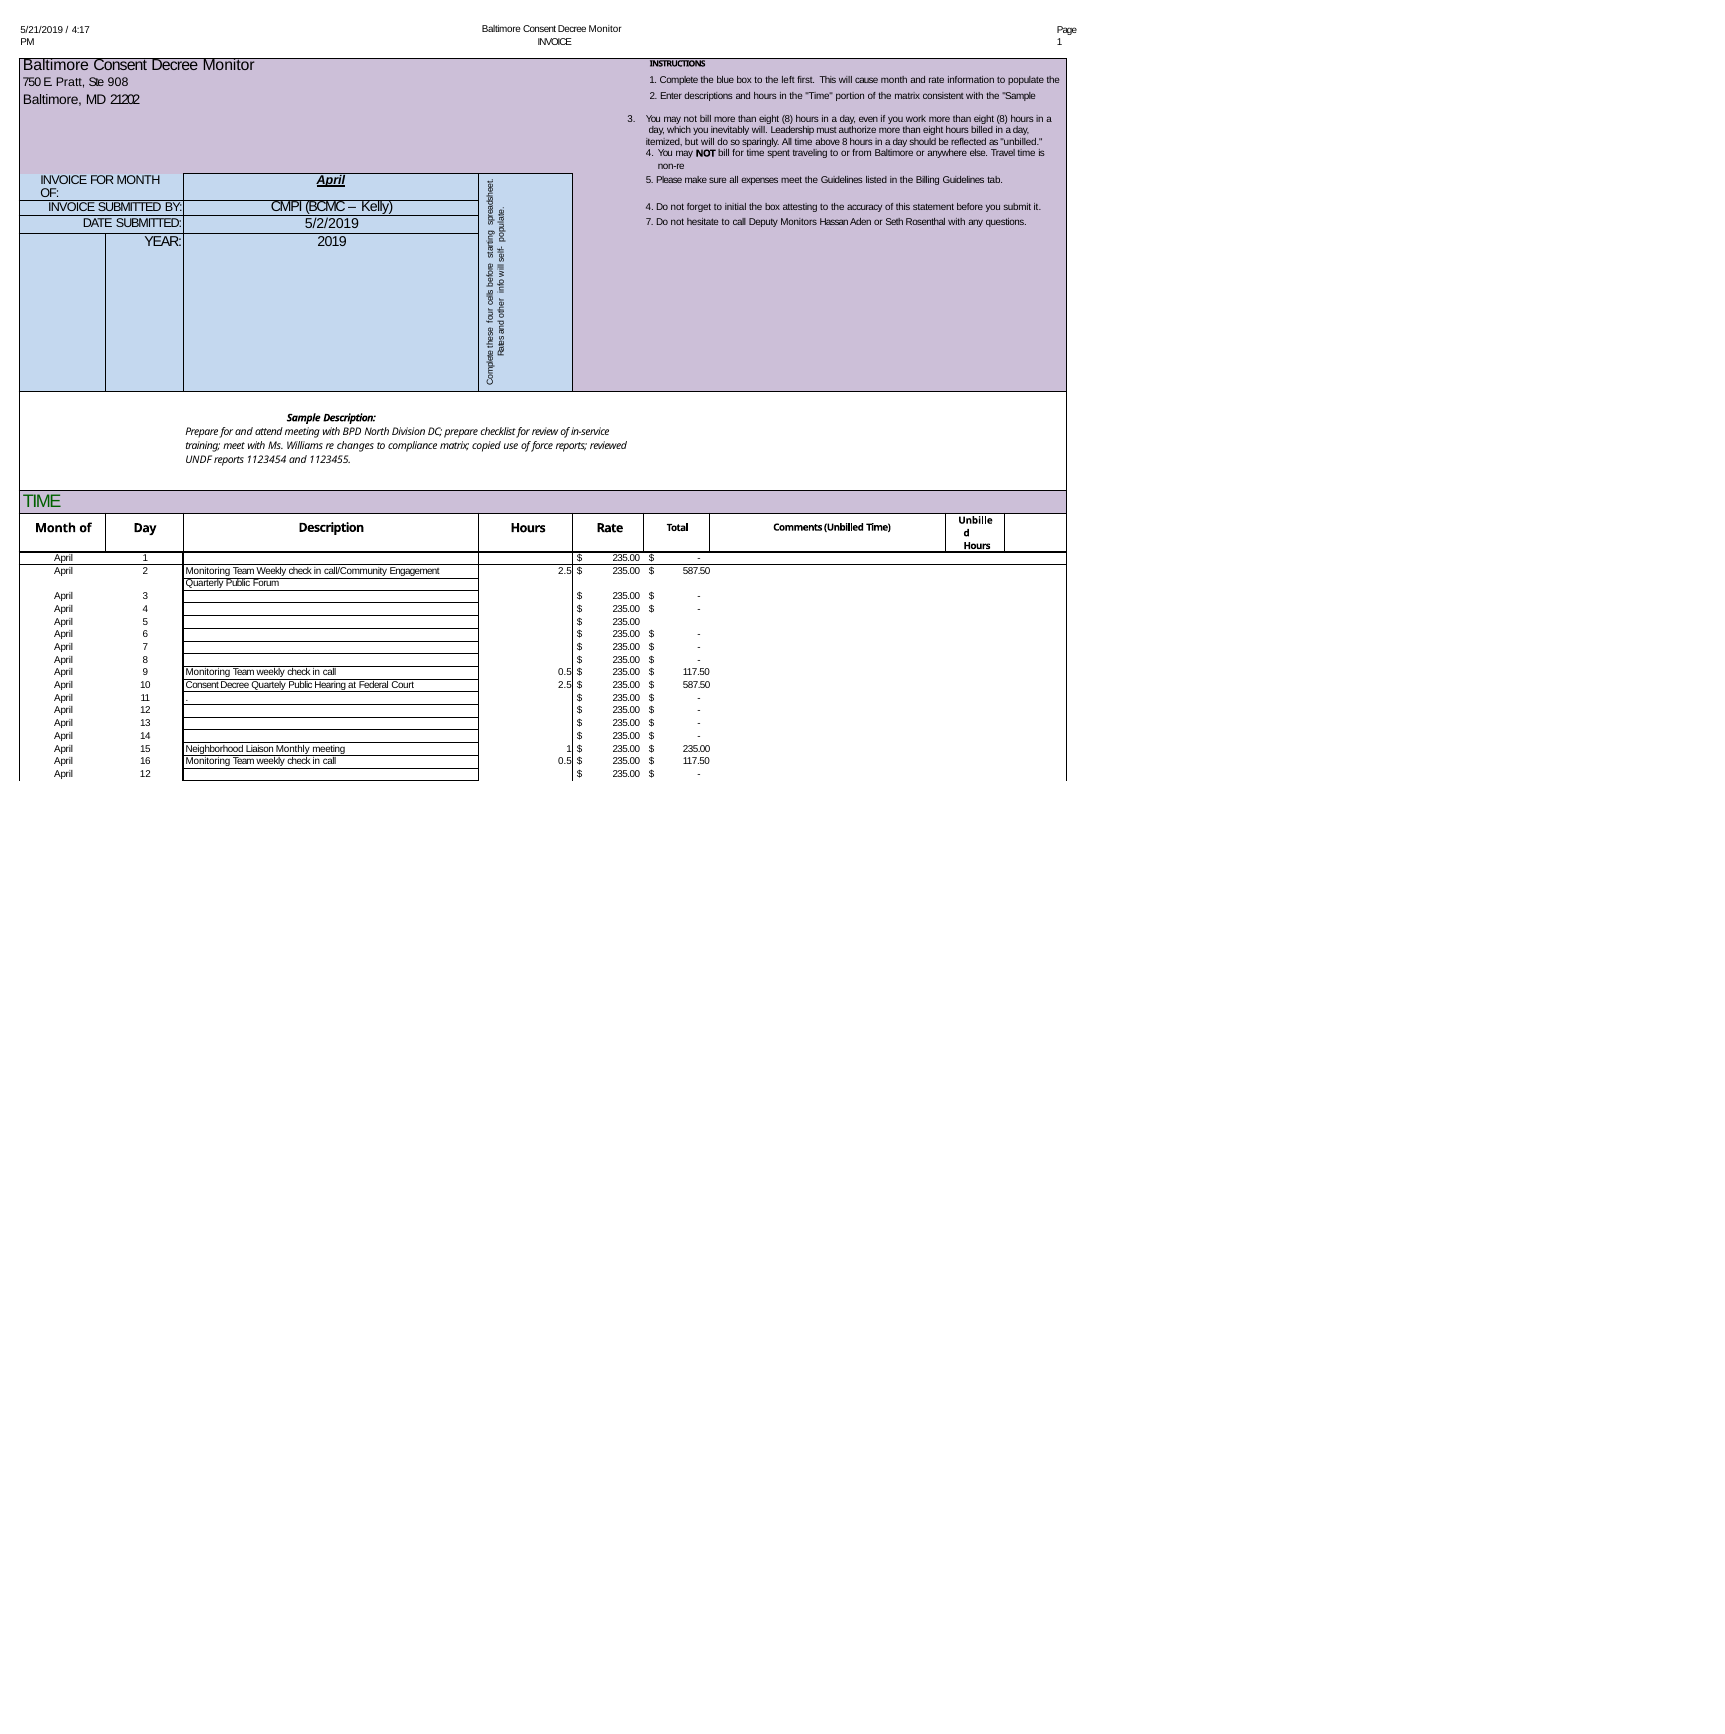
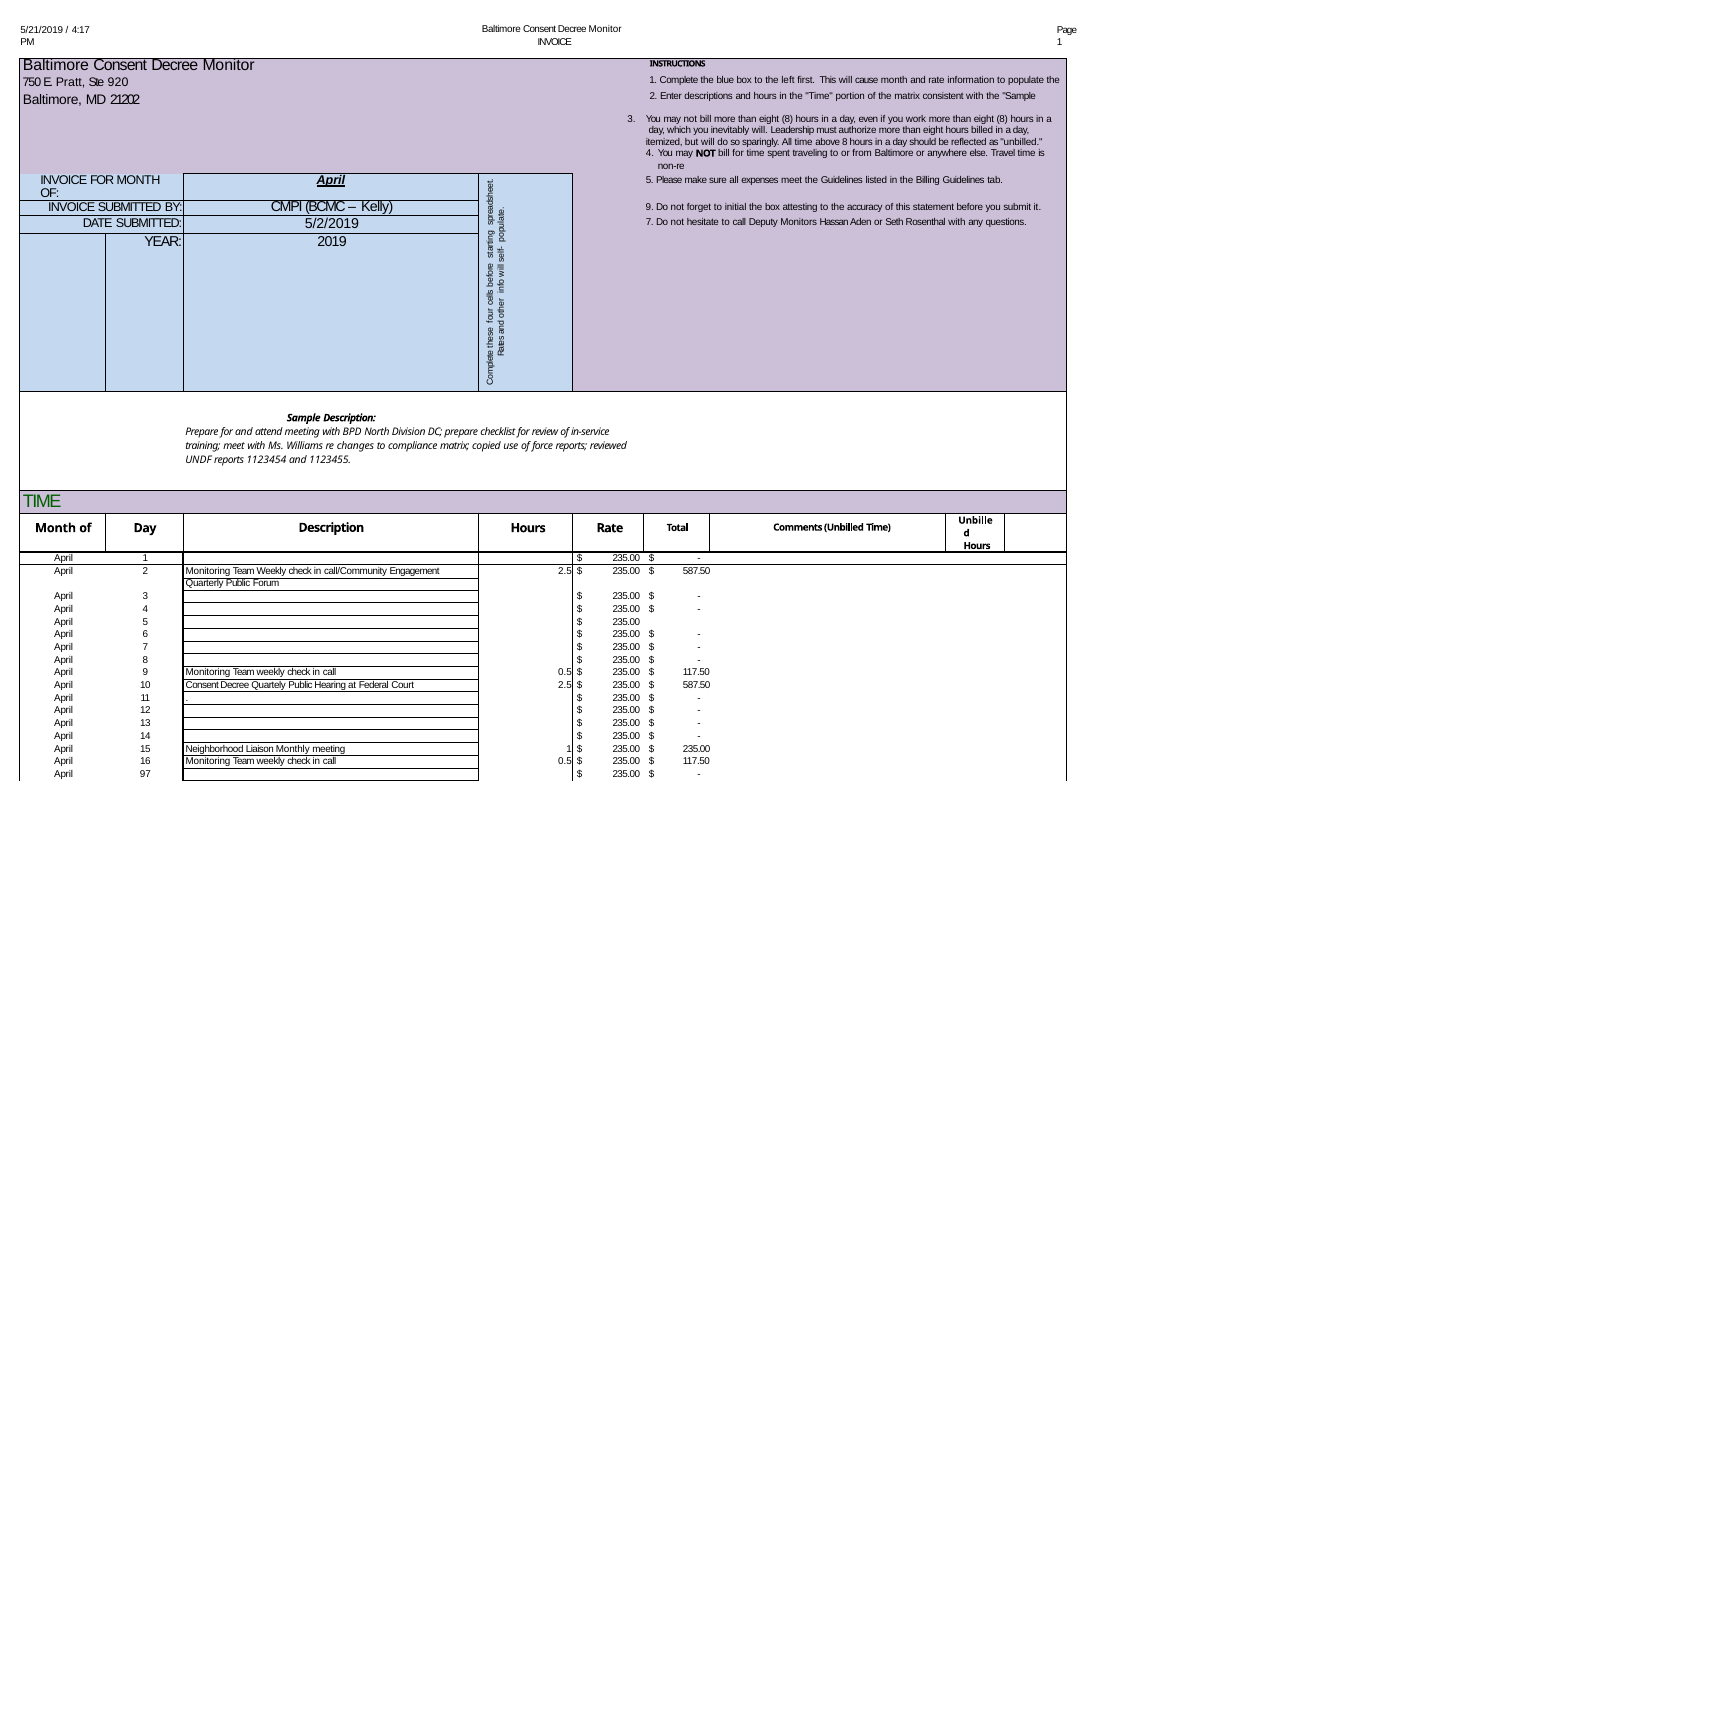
908: 908 -> 920
Kelly 4: 4 -> 9
12 at (145, 774): 12 -> 97
